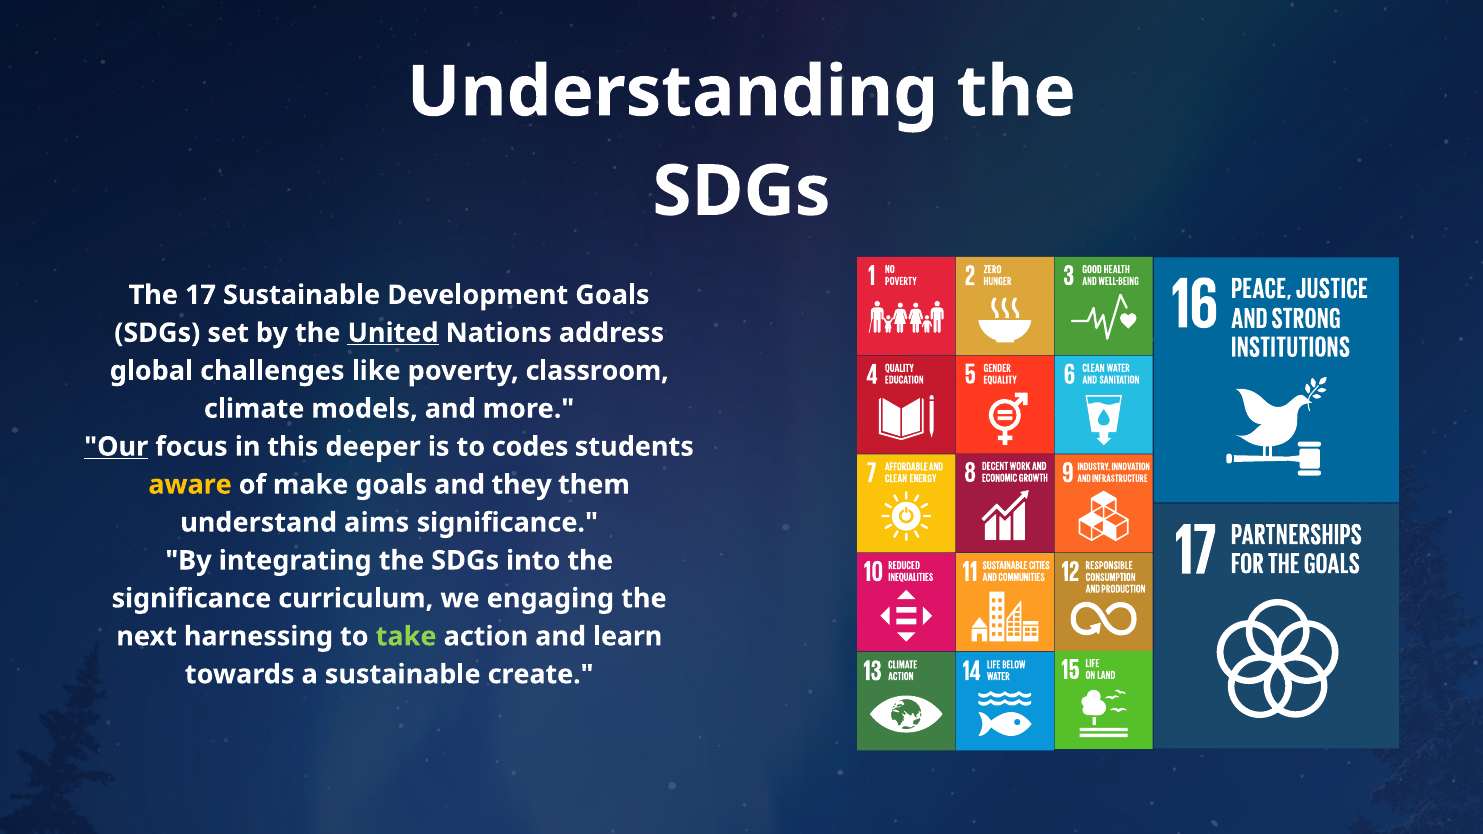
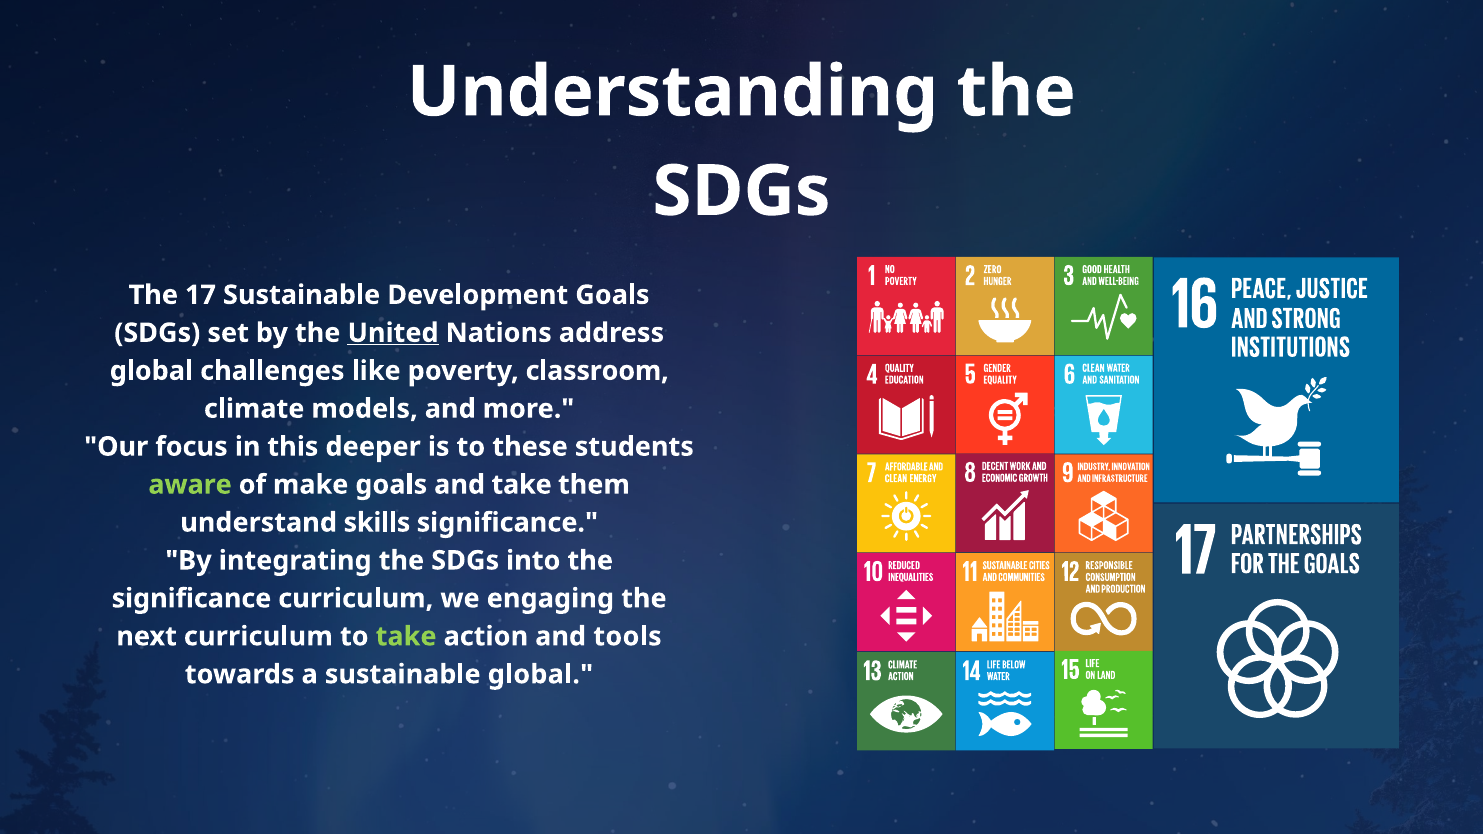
Our underline: present -> none
codes: codes -> these
aware colour: yellow -> light green
and they: they -> take
aims: aims -> skills
next harnessing: harnessing -> curriculum
learn: learn -> tools
sustainable create: create -> global
